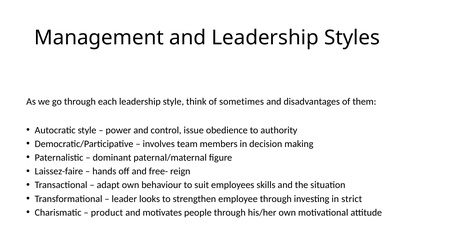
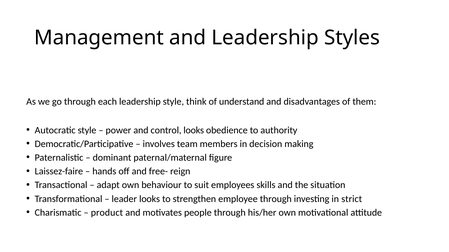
sometimes: sometimes -> understand
control issue: issue -> looks
